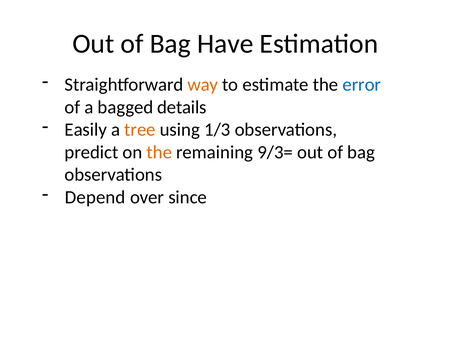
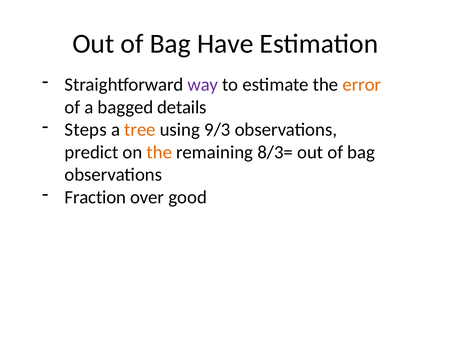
way colour: orange -> purple
error colour: blue -> orange
Easily: Easily -> Steps
1/3: 1/3 -> 9/3
9/3=: 9/3= -> 8/3=
Depend: Depend -> Fraction
since: since -> good
